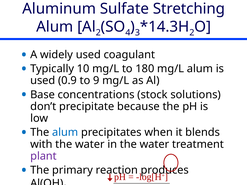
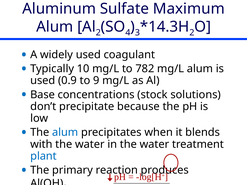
Stretching: Stretching -> Maximum
180: 180 -> 782
plant colour: purple -> blue
